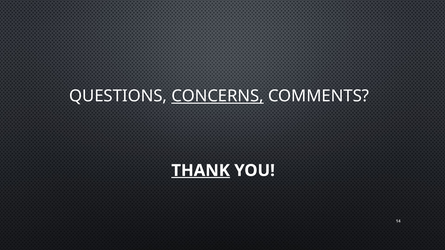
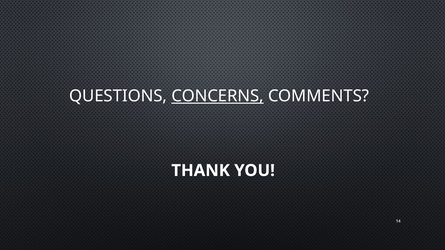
THANK underline: present -> none
